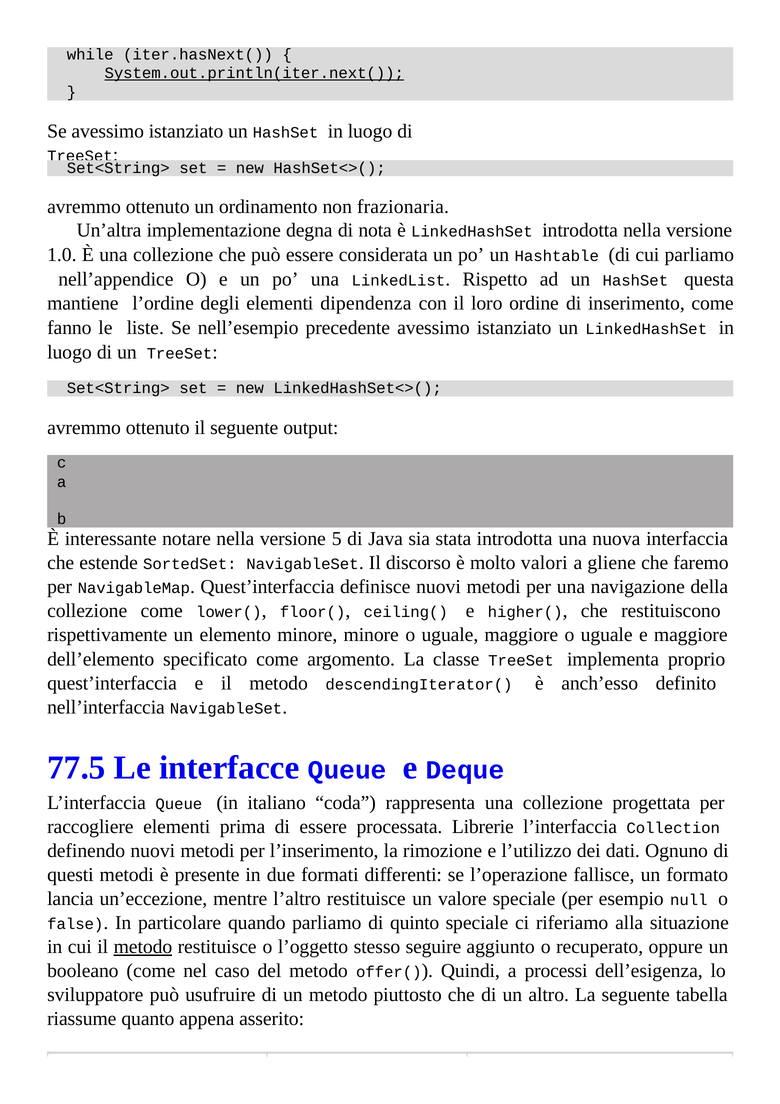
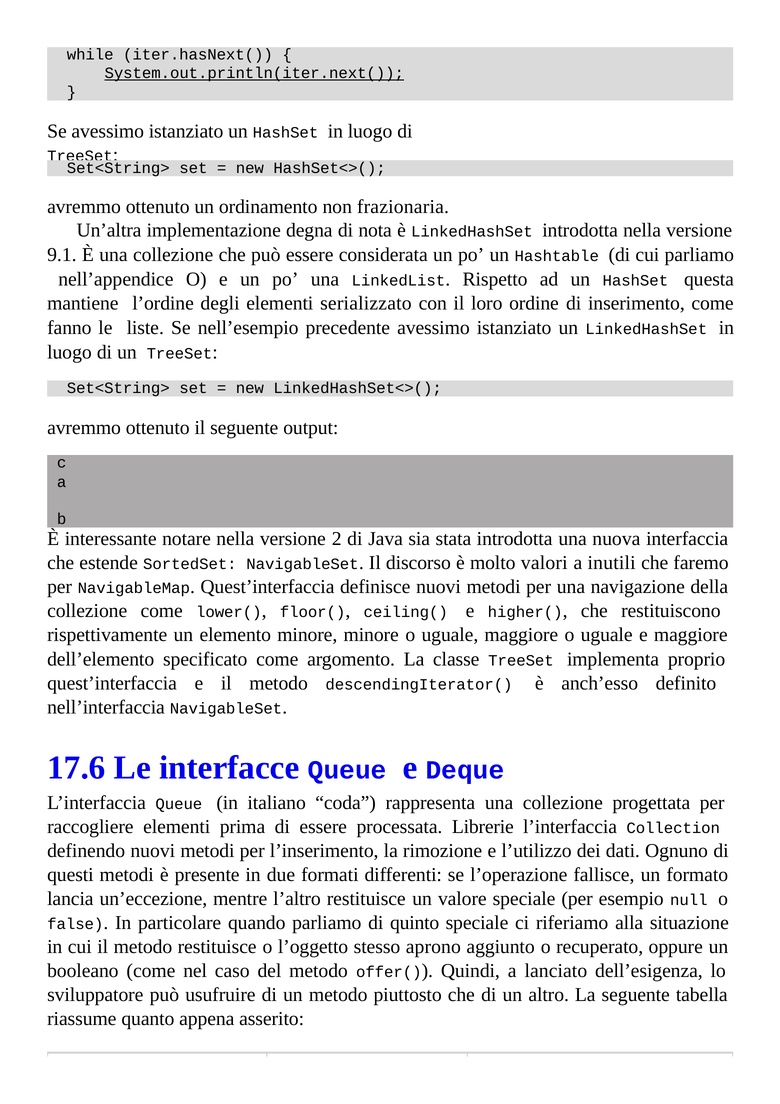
1.0: 1.0 -> 9.1
dipendenza: dipendenza -> serializzato
5: 5 -> 2
gliene: gliene -> inutili
77.5: 77.5 -> 17.6
metodo at (143, 947) underline: present -> none
seguire: seguire -> aprono
processi: processi -> lanciato
